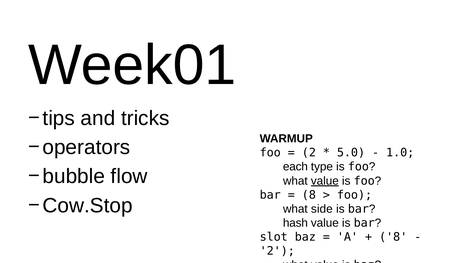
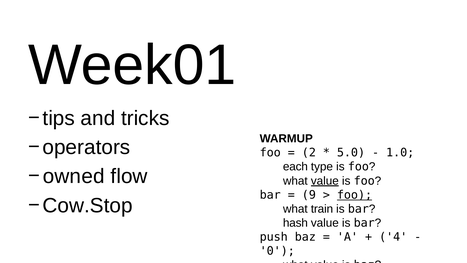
bubble: bubble -> owned
8 at (309, 195): 8 -> 9
foo at (355, 195) underline: none -> present
side: side -> train
slot: slot -> push
8 at (393, 237): 8 -> 4
2 at (277, 251): 2 -> 0
